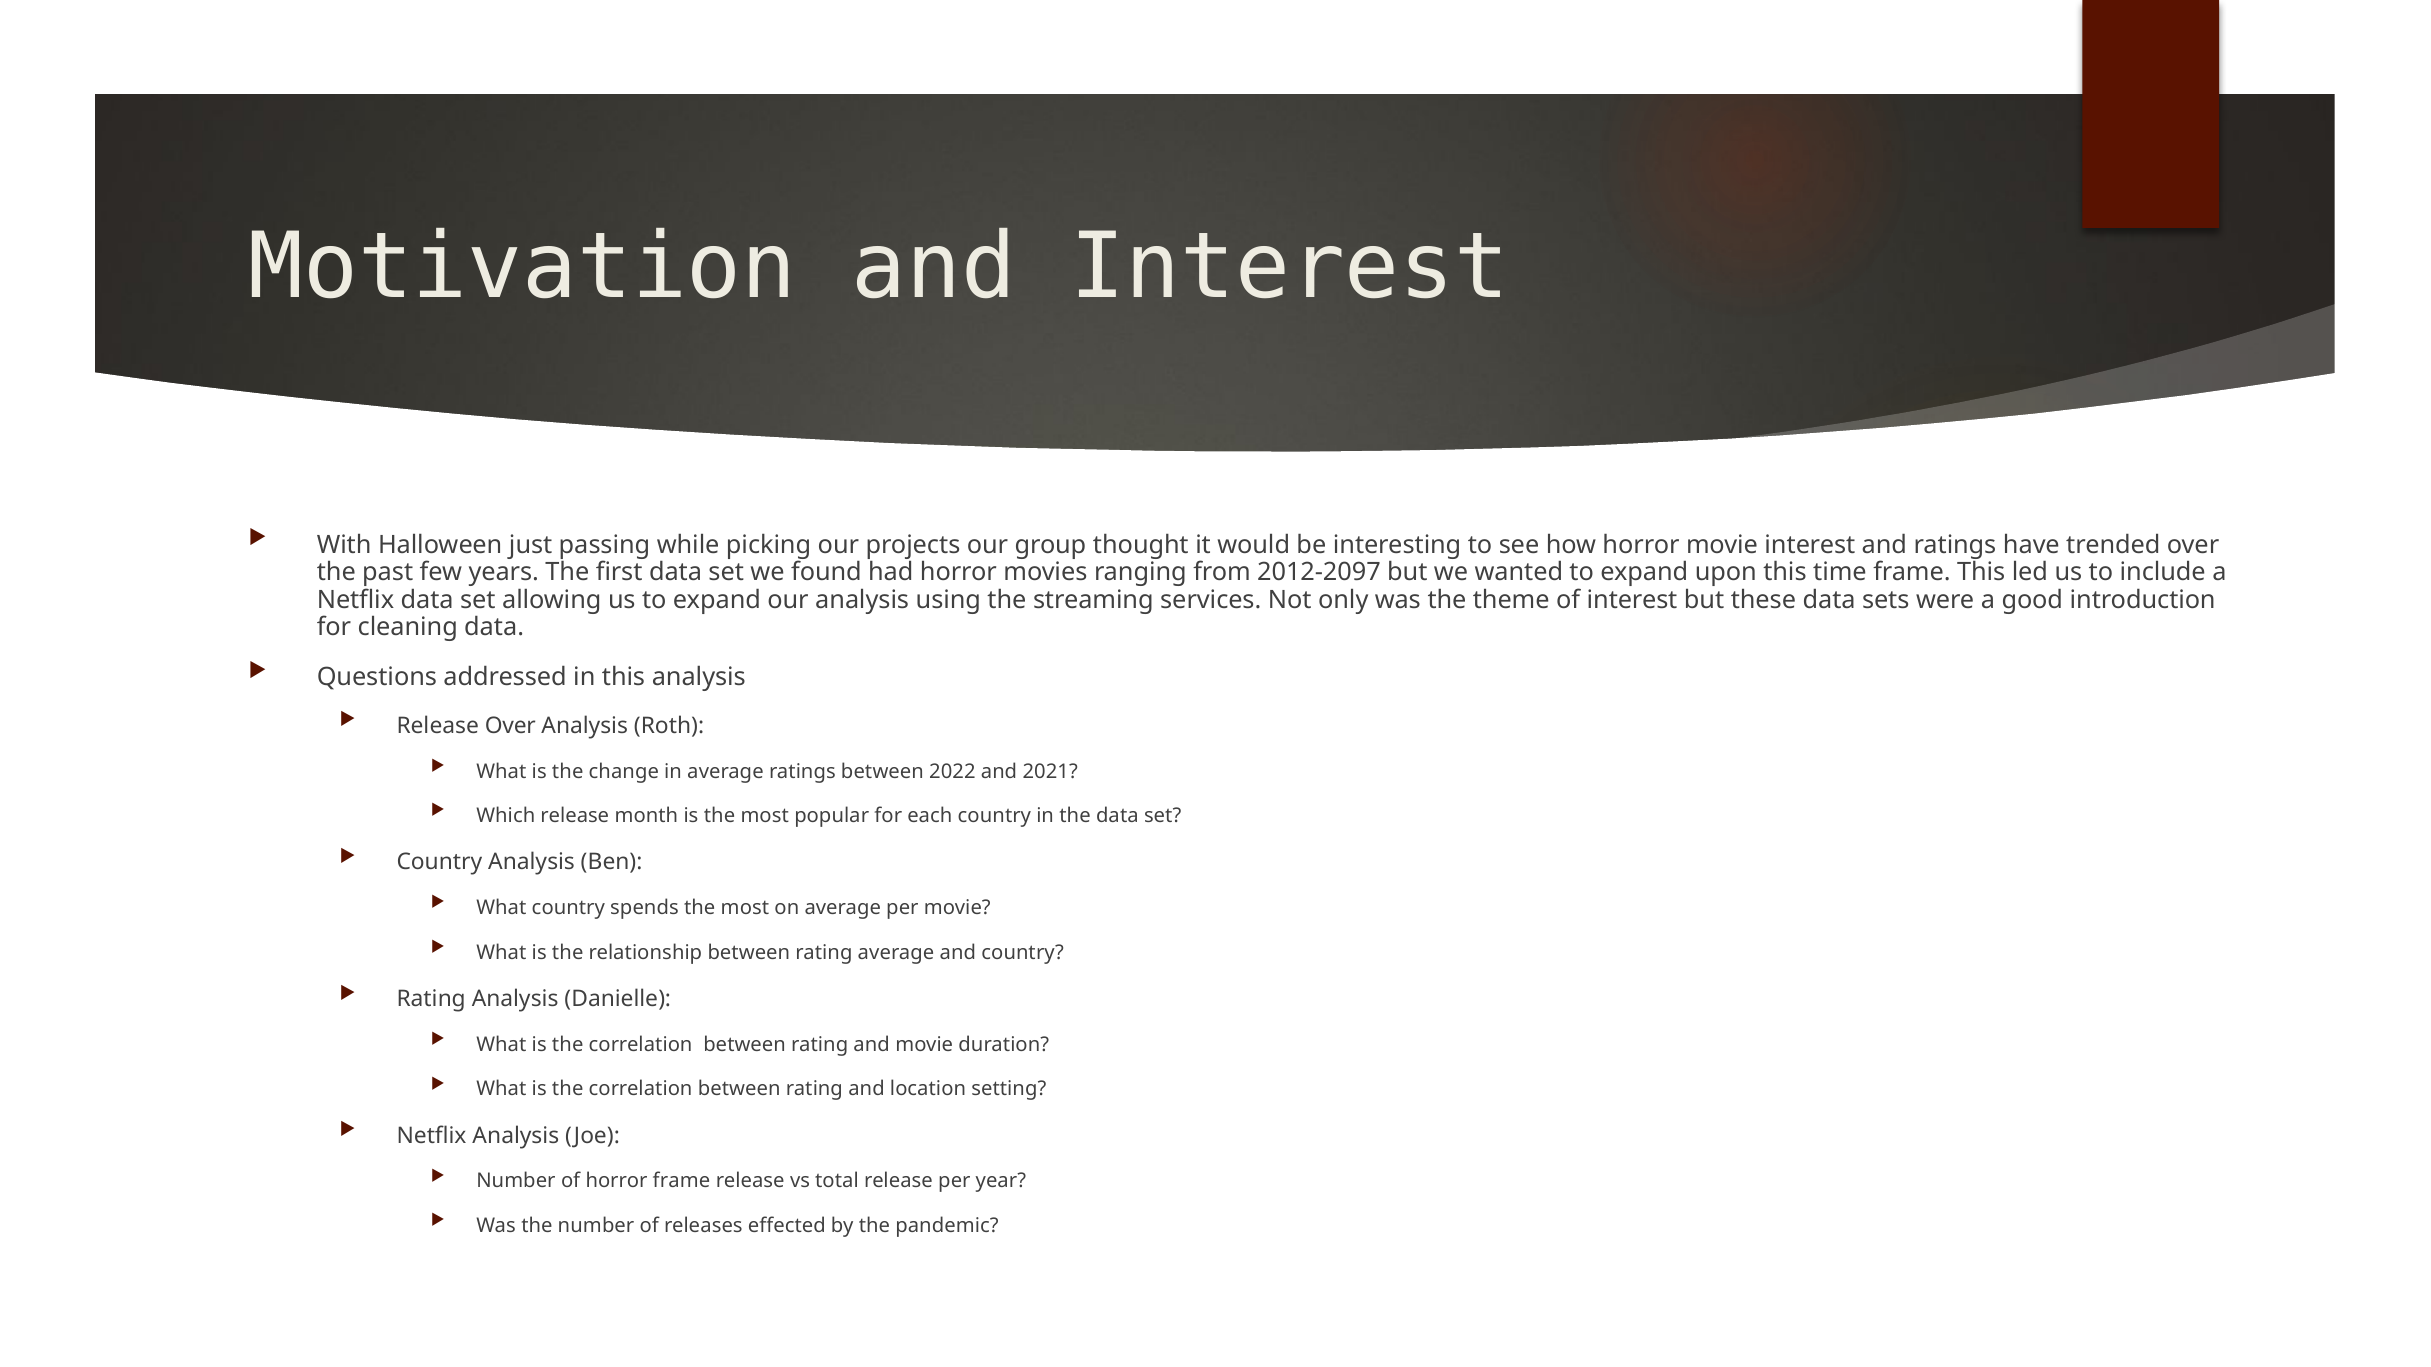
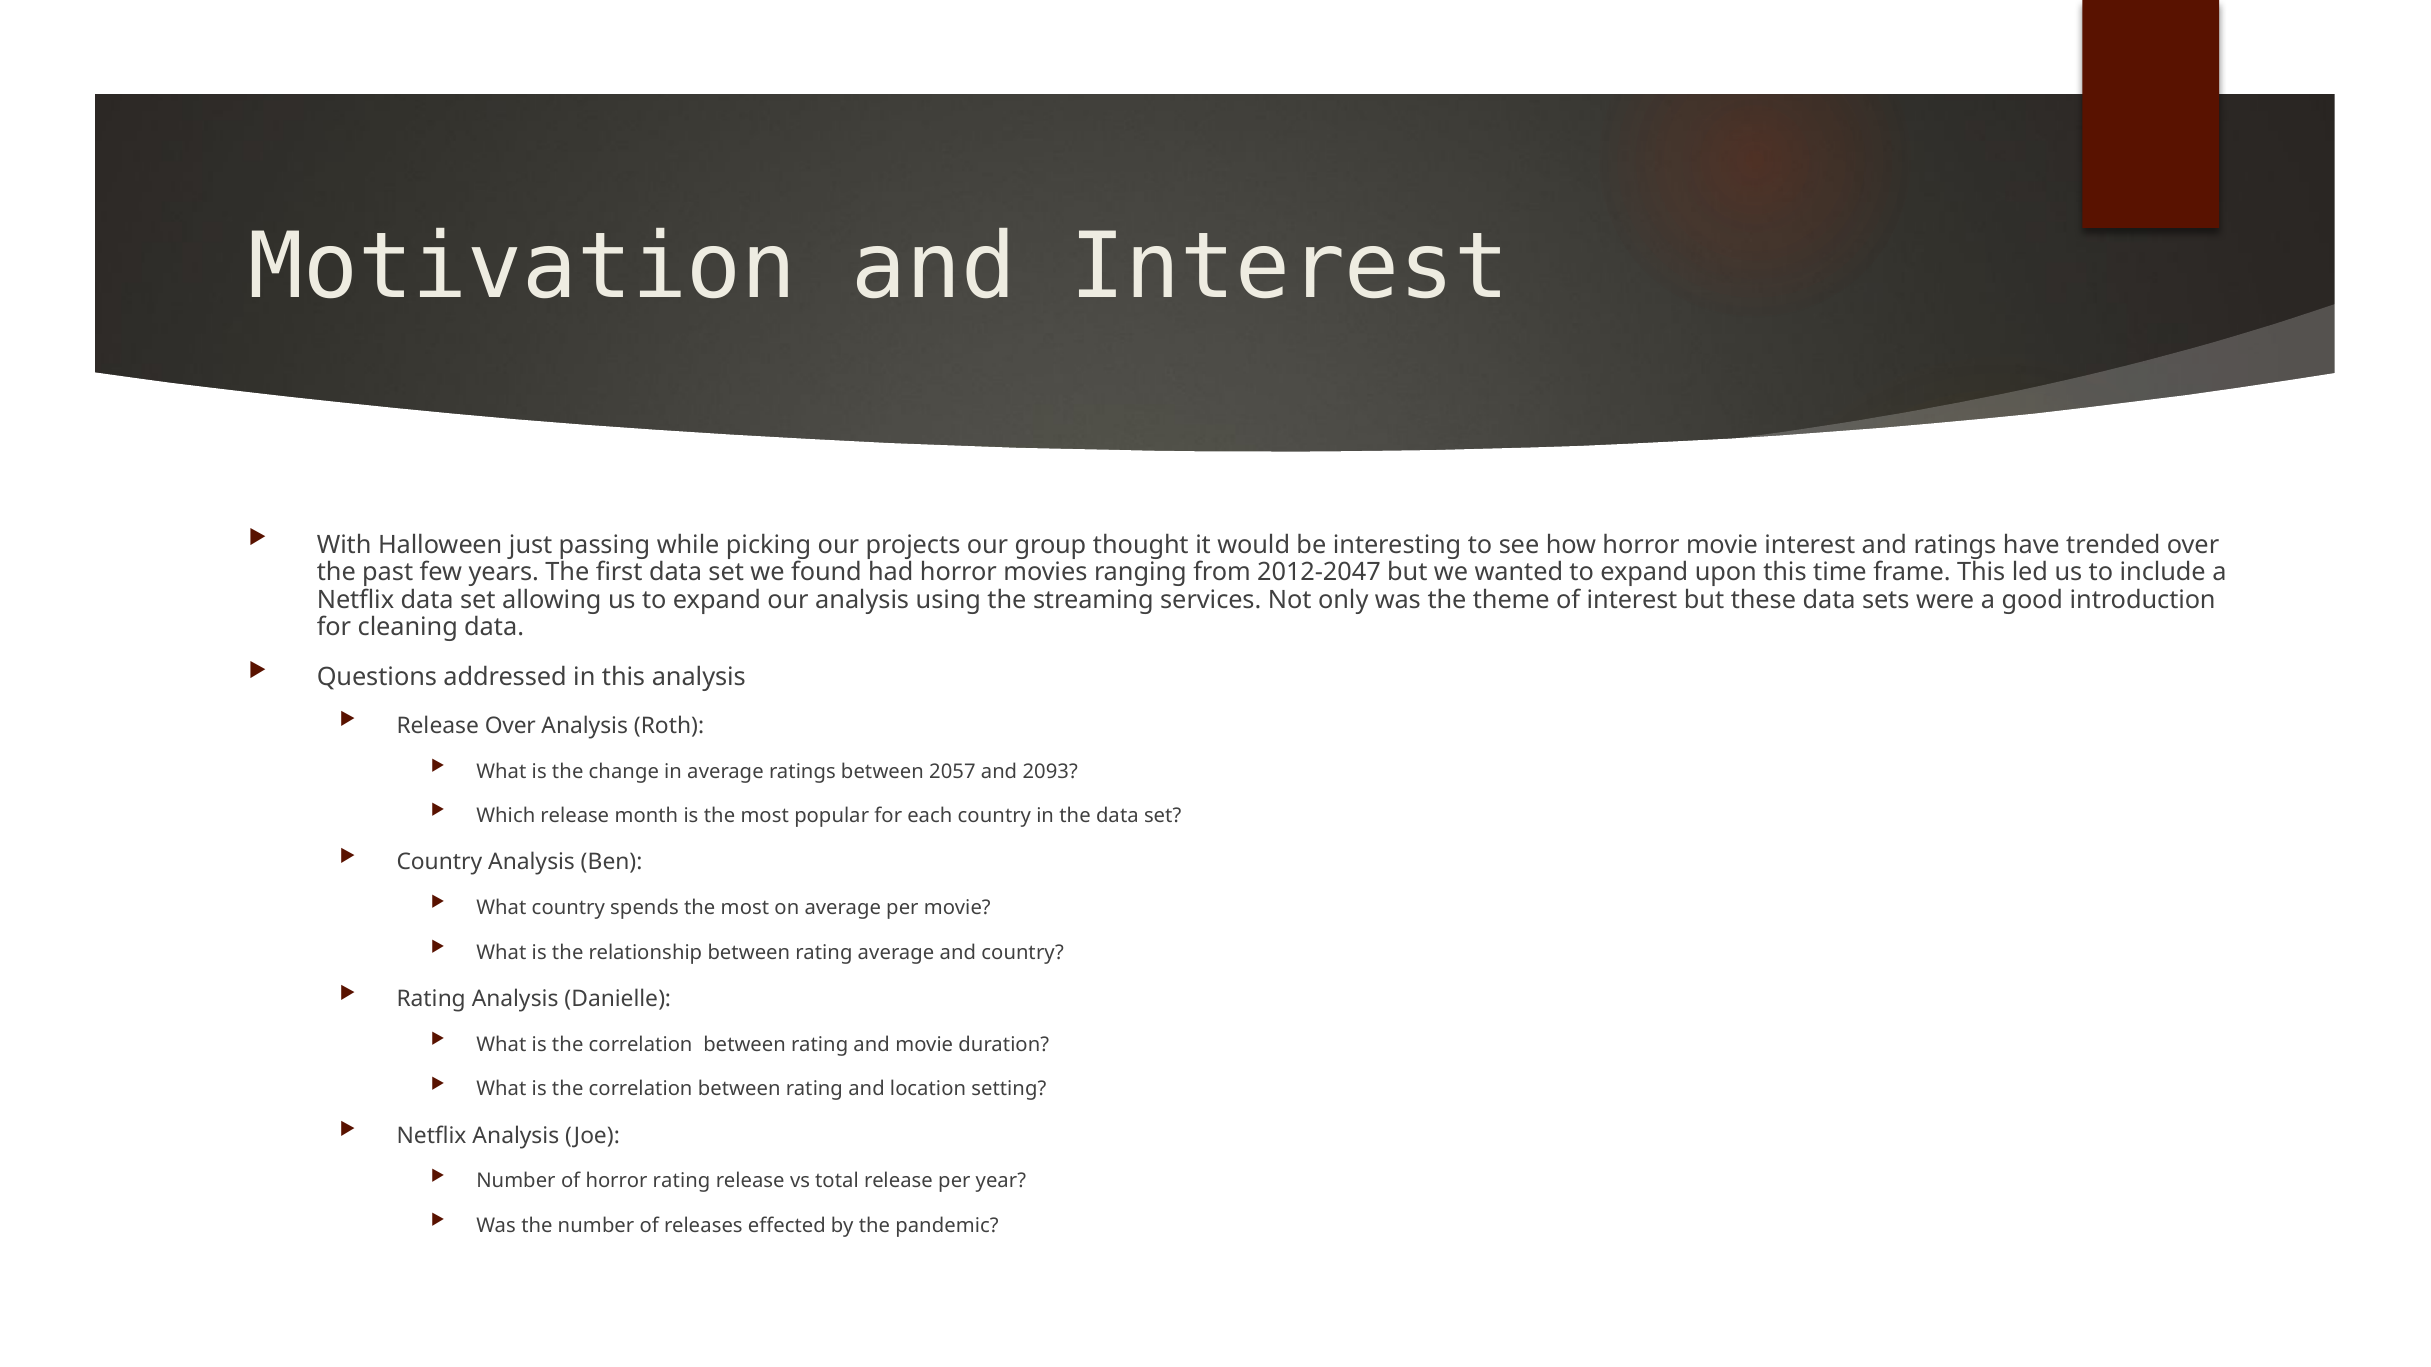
2012-2097: 2012-2097 -> 2012-2047
2022: 2022 -> 2057
2021: 2021 -> 2093
horror frame: frame -> rating
